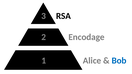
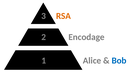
RSA colour: black -> orange
